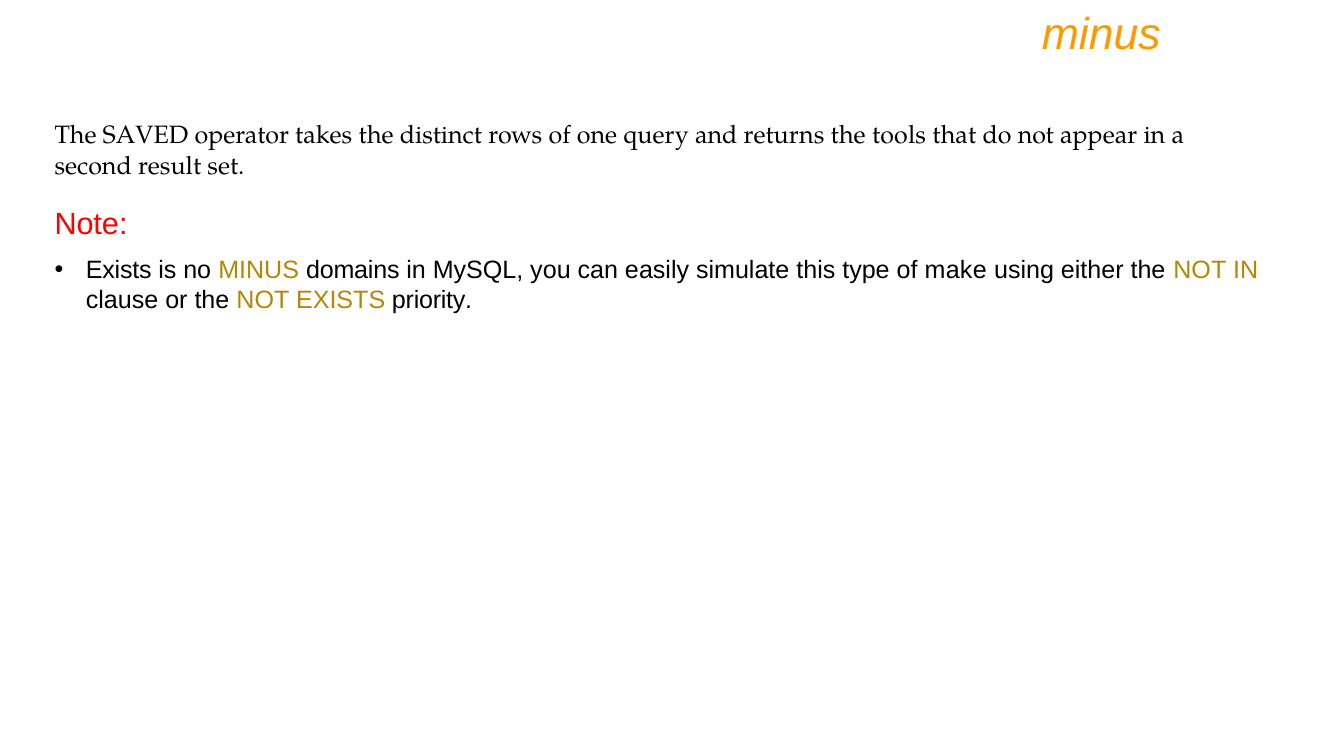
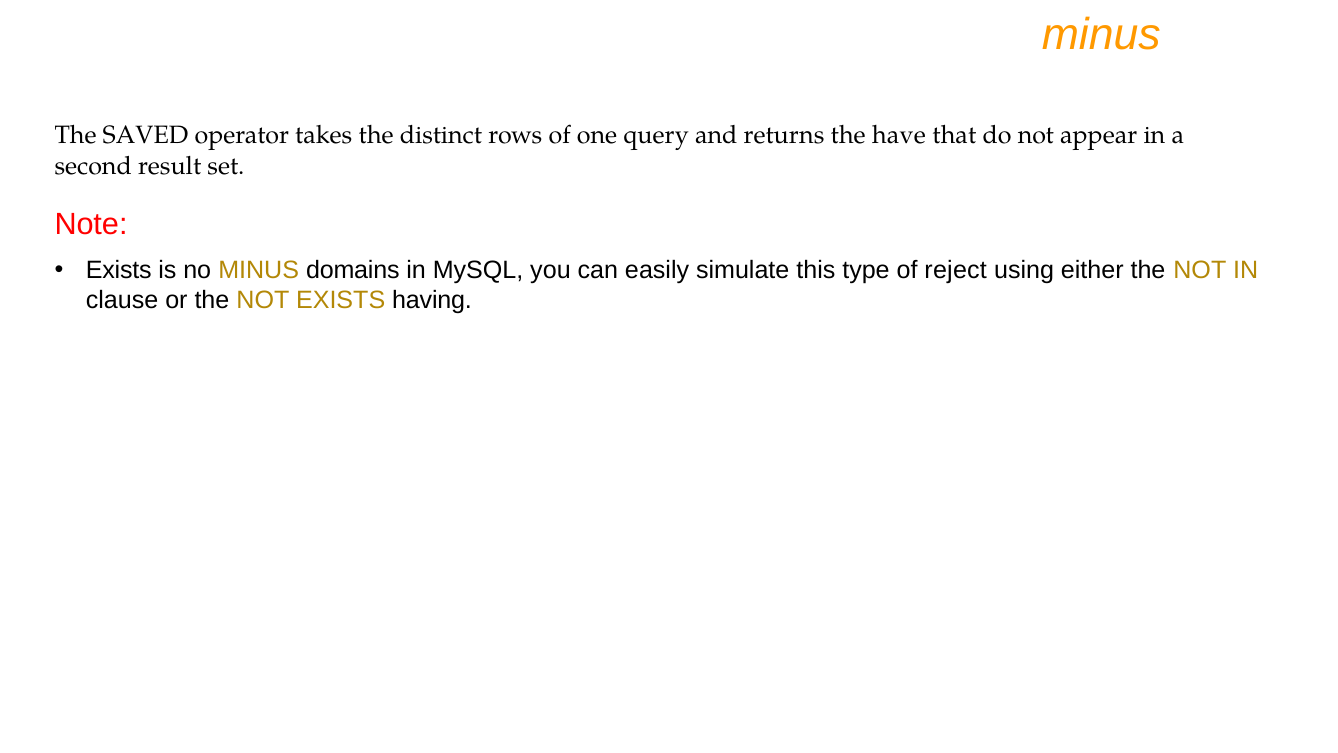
tools: tools -> have
make: make -> reject
priority: priority -> having
